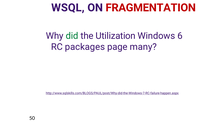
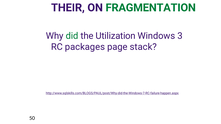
WSQL: WSQL -> THEIR
FRAGMENTATION colour: red -> green
6: 6 -> 3
many: many -> stack
